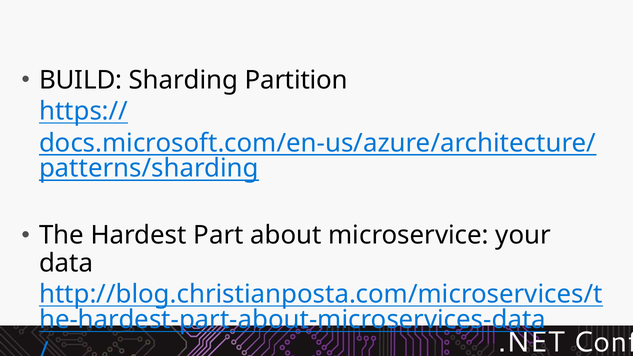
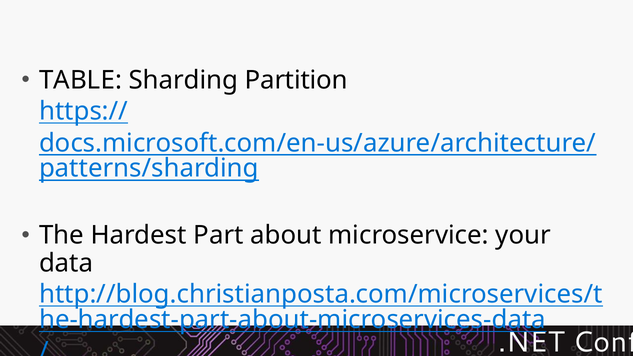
BUILD: BUILD -> TABLE
